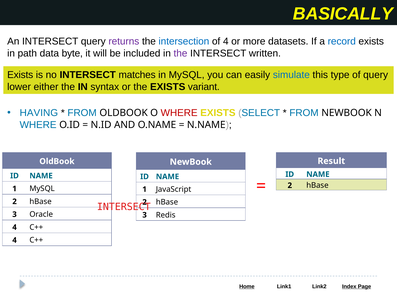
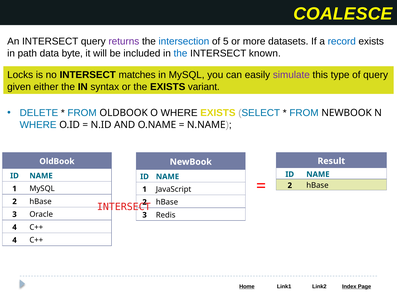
BASICALLY: BASICALLY -> COALESCE
of 4: 4 -> 5
the at (181, 53) colour: purple -> blue
written: written -> known
Exists at (20, 75): Exists -> Locks
simulate colour: blue -> purple
lower: lower -> given
HAVING: HAVING -> DELETE
WHERE at (179, 113) colour: red -> black
